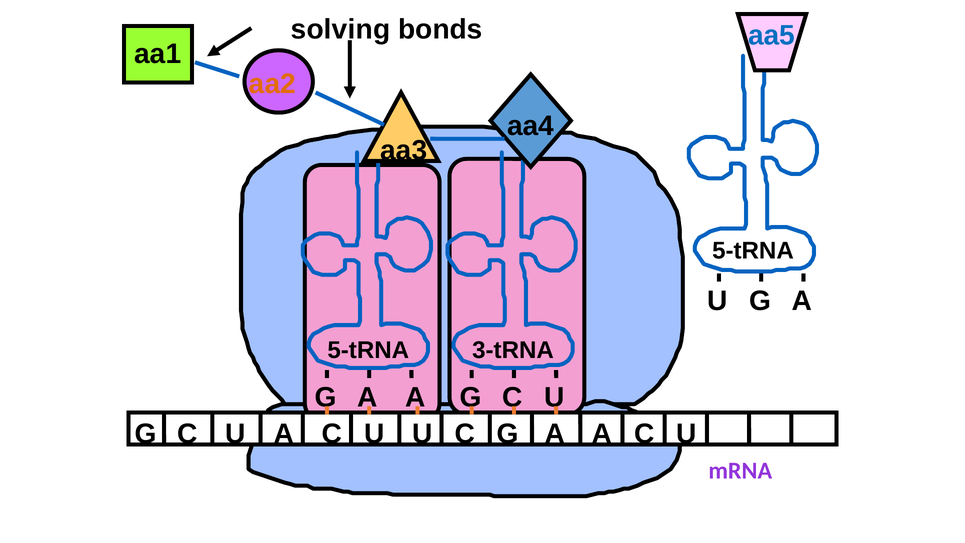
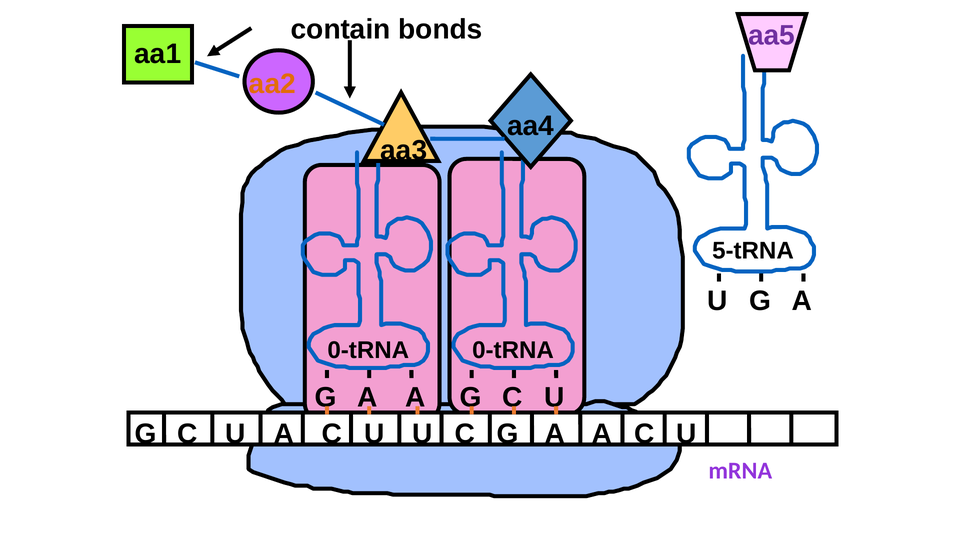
solving: solving -> contain
aa5 colour: blue -> purple
5-tRNA at (368, 350): 5-tRNA -> 0-tRNA
3-tRNA at (513, 350): 3-tRNA -> 0-tRNA
